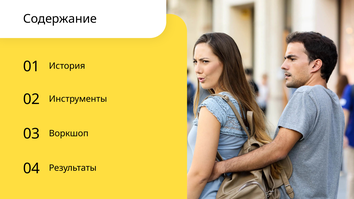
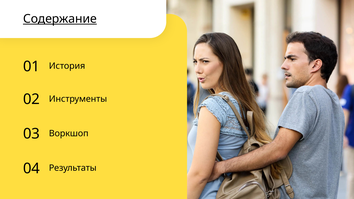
Содержание underline: none -> present
